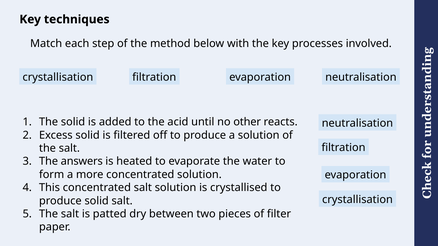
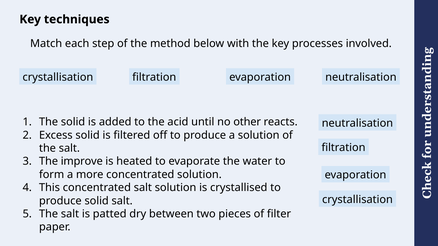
answers: answers -> improve
